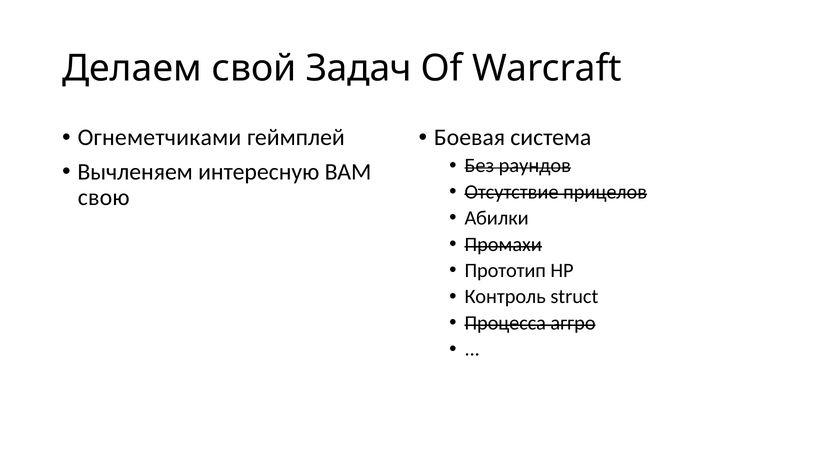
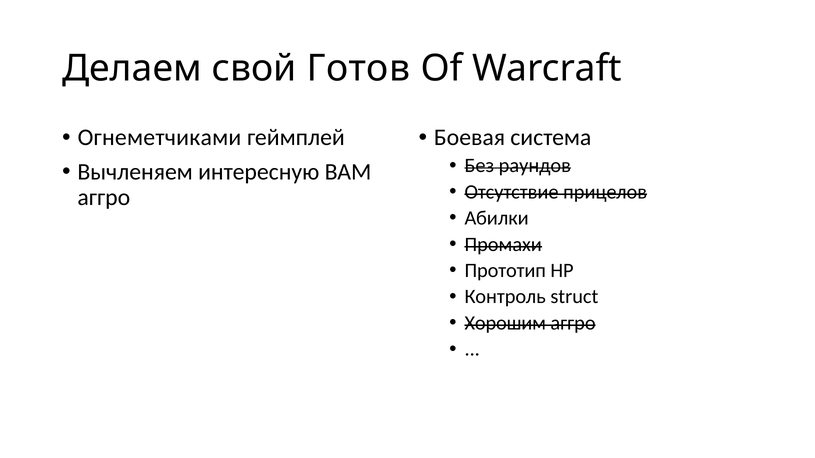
Задач: Задач -> Готов
свою at (104, 197): свою -> аггро
Процесса: Процесса -> Хорошим
